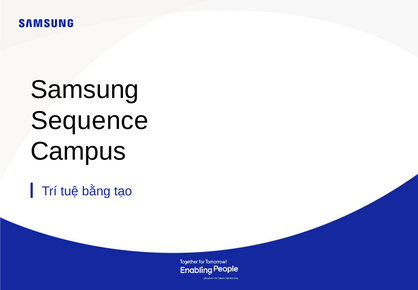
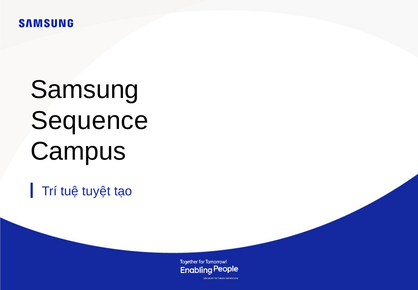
bằng: bằng -> tuyệt
